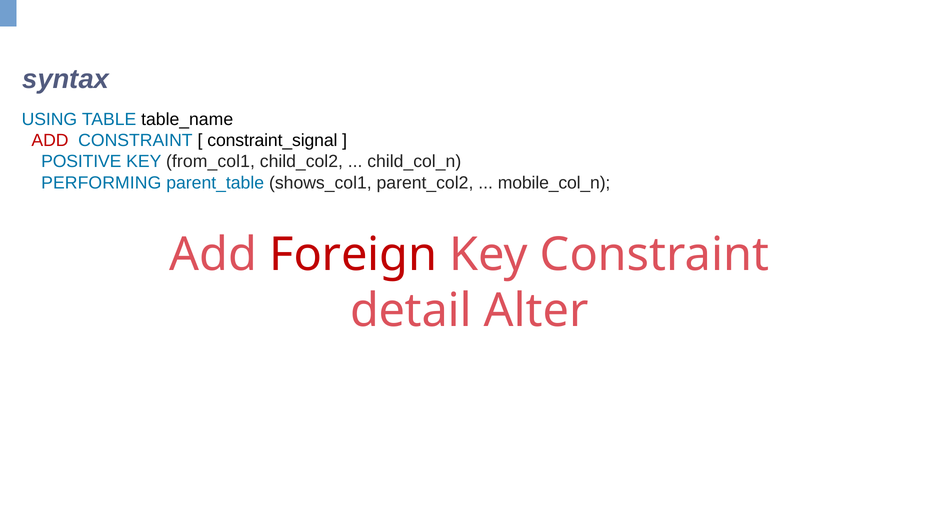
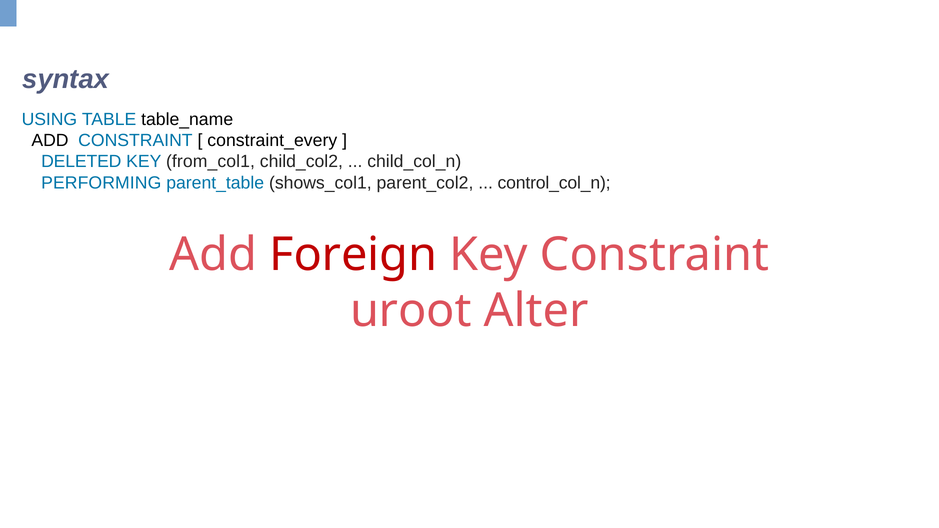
ADD at (50, 141) colour: red -> black
constraint_signal: constraint_signal -> constraint_every
POSITIVE: POSITIVE -> DELETED
mobile_col_n: mobile_col_n -> control_col_n
detail: detail -> uroot
